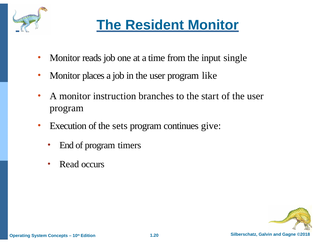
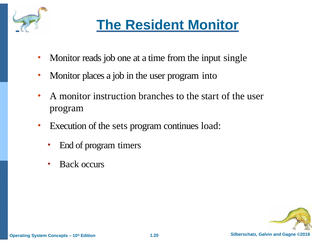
like: like -> into
give: give -> load
Read: Read -> Back
